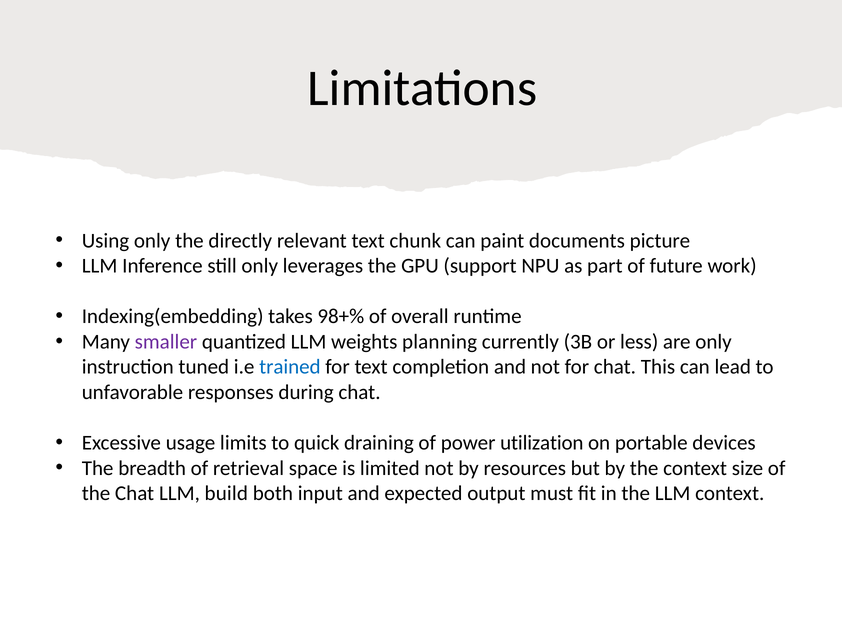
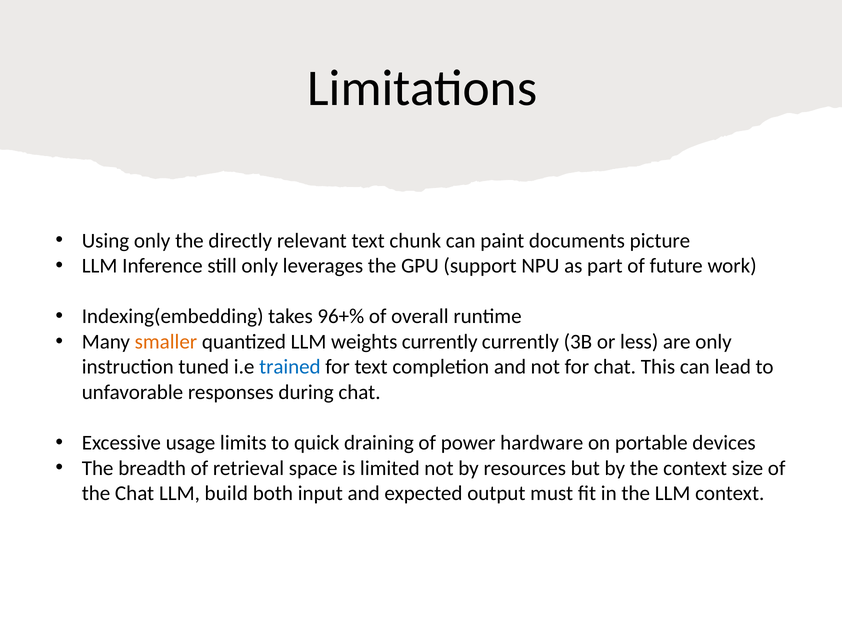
98+%: 98+% -> 96+%
smaller colour: purple -> orange
weights planning: planning -> currently
utilization: utilization -> hardware
